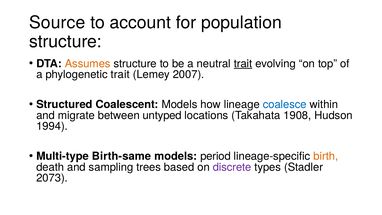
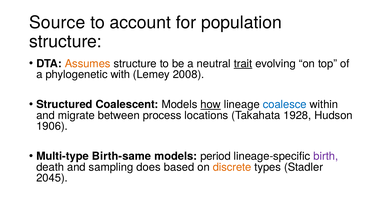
phylogenetic trait: trait -> with
2007: 2007 -> 2008
how underline: none -> present
untyped: untyped -> process
1908: 1908 -> 1928
1994: 1994 -> 1906
birth colour: orange -> purple
trees: trees -> does
discrete colour: purple -> orange
2073: 2073 -> 2045
